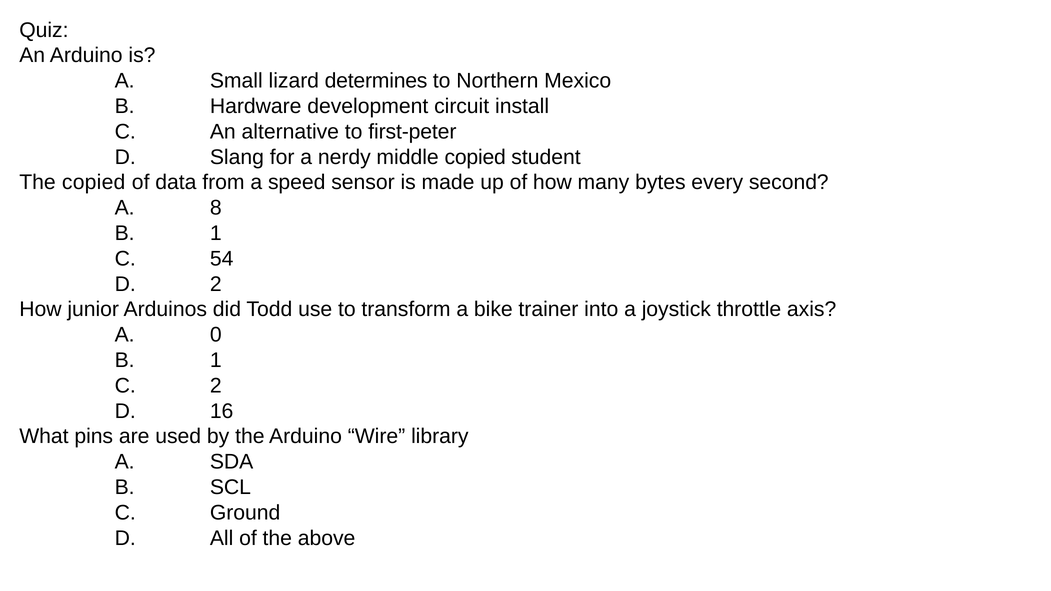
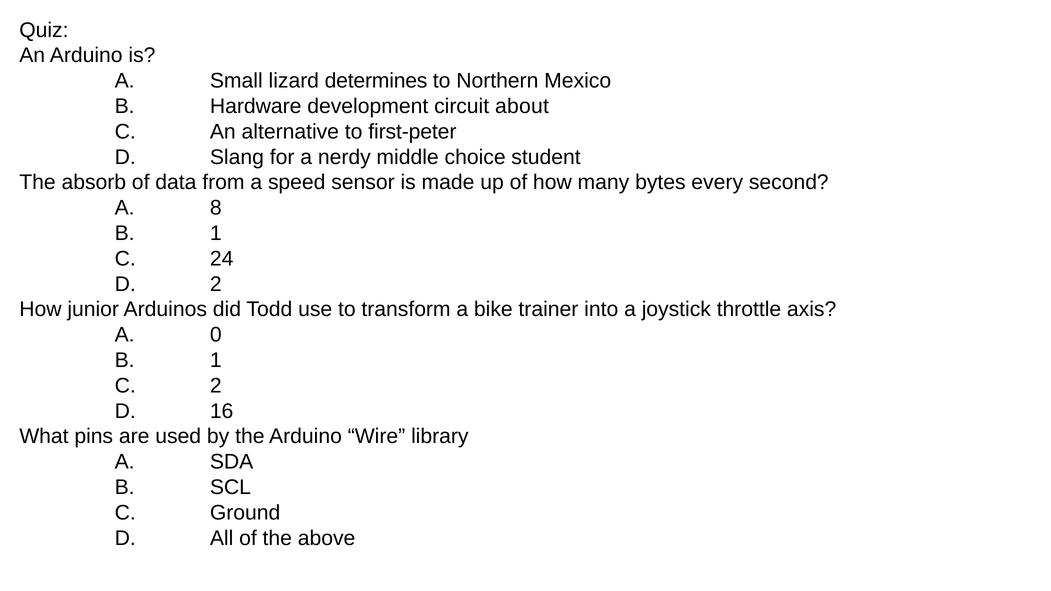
install: install -> about
middle copied: copied -> choice
The copied: copied -> absorb
54: 54 -> 24
